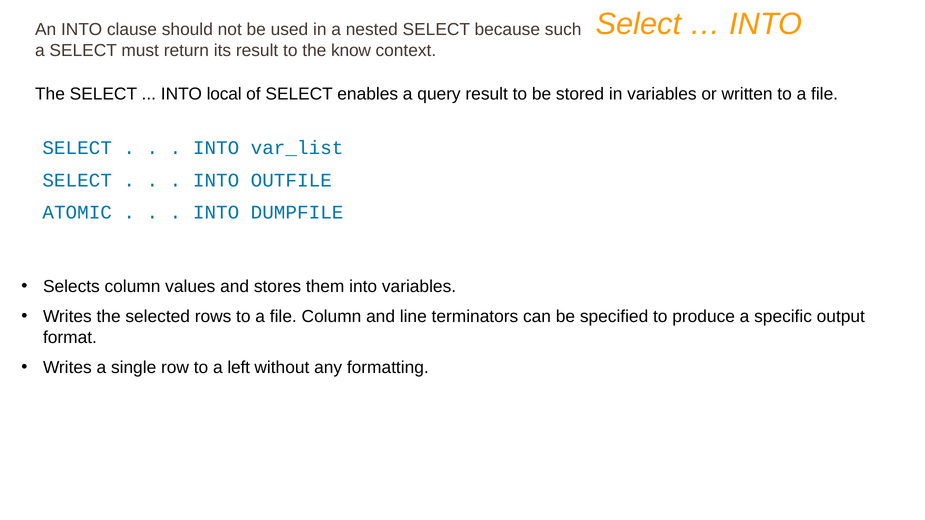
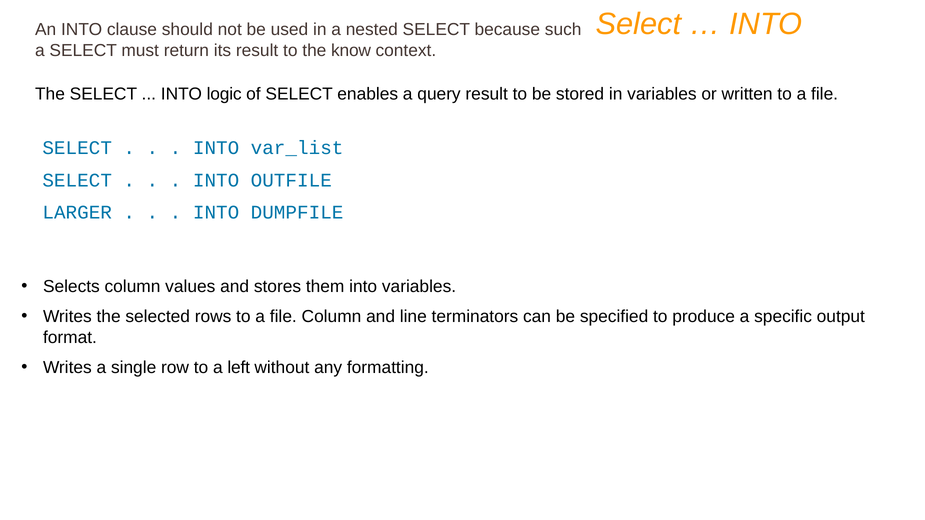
local: local -> logic
ATOMIC: ATOMIC -> LARGER
